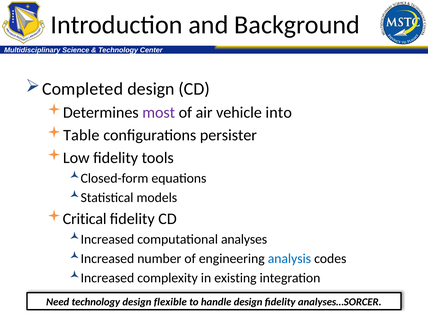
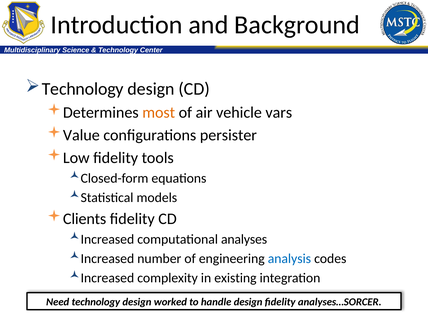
Completed at (83, 89): Completed -> Technology
most colour: purple -> orange
into: into -> vars
Table: Table -> Value
Critical: Critical -> Clients
flexible: flexible -> worked
